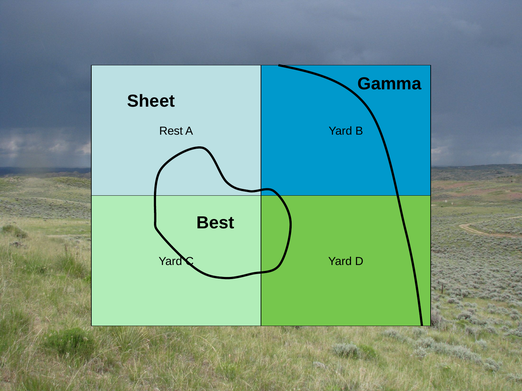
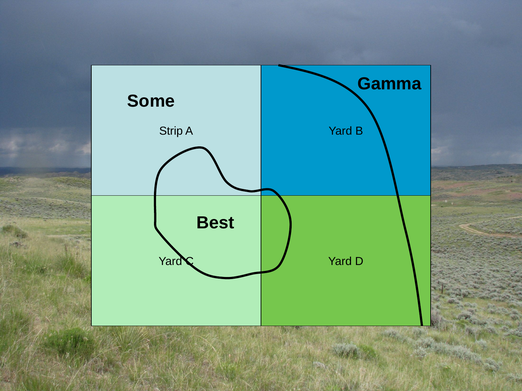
Sheet: Sheet -> Some
Rest: Rest -> Strip
